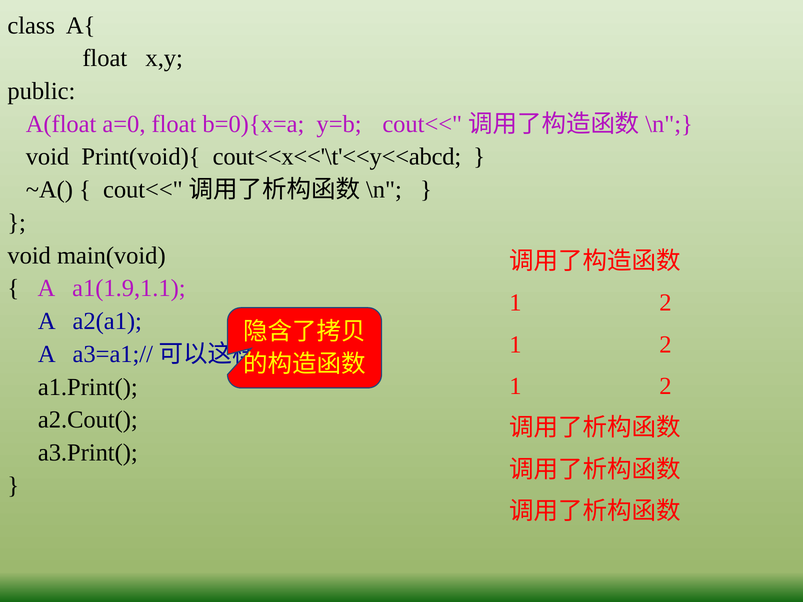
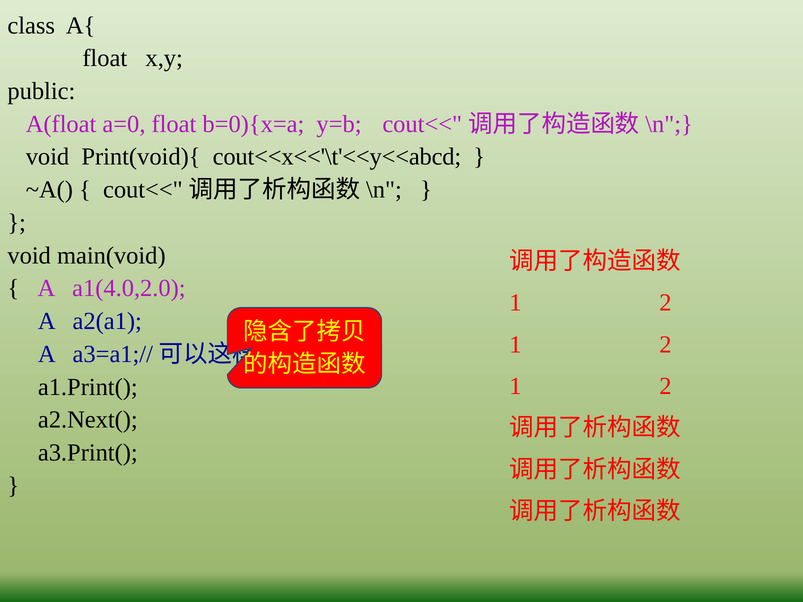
a1(1.9,1.1: a1(1.9,1.1 -> a1(4.0,2.0
a2.Cout(: a2.Cout( -> a2.Next(
